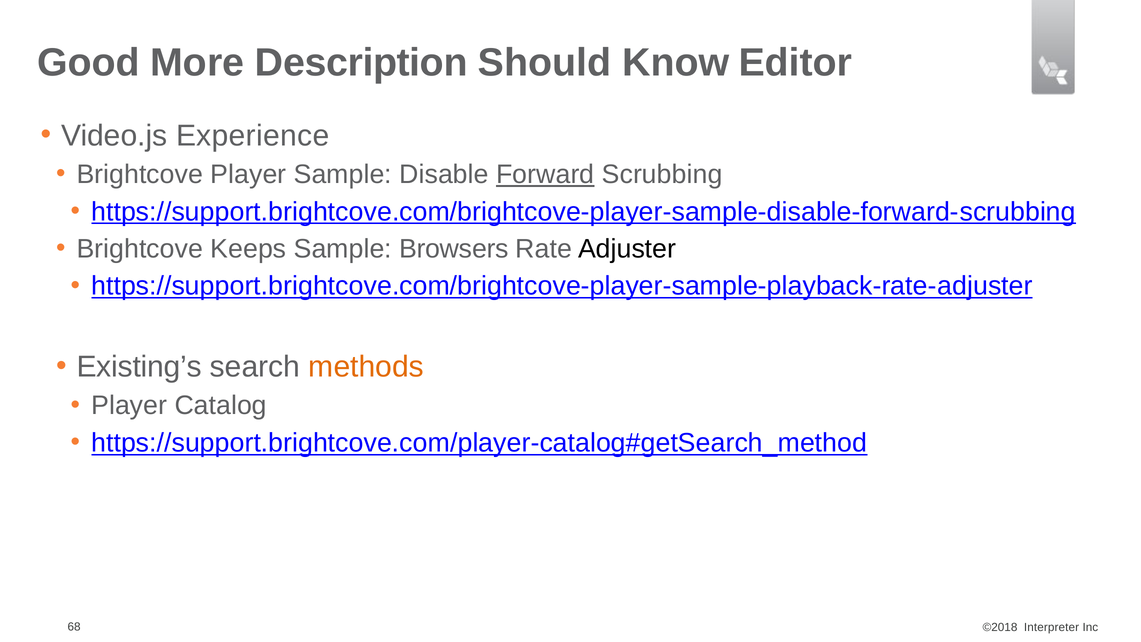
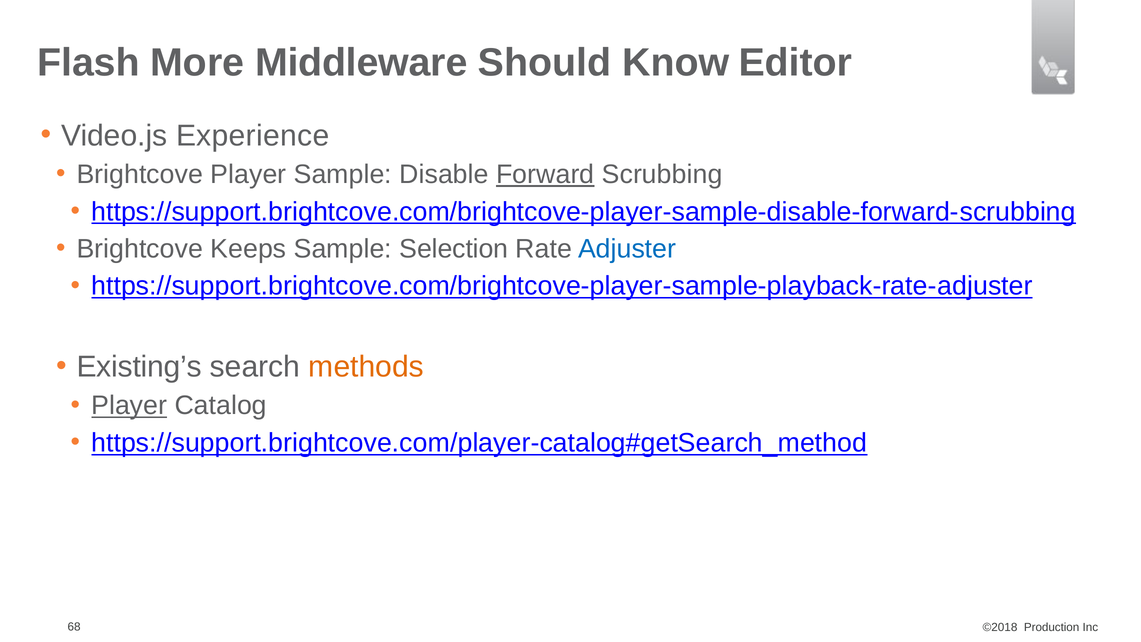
Good: Good -> Flash
Description: Description -> Middleware
Browsers: Browsers -> Selection
Adjuster colour: black -> blue
Player at (129, 405) underline: none -> present
Interpreter: Interpreter -> Production
